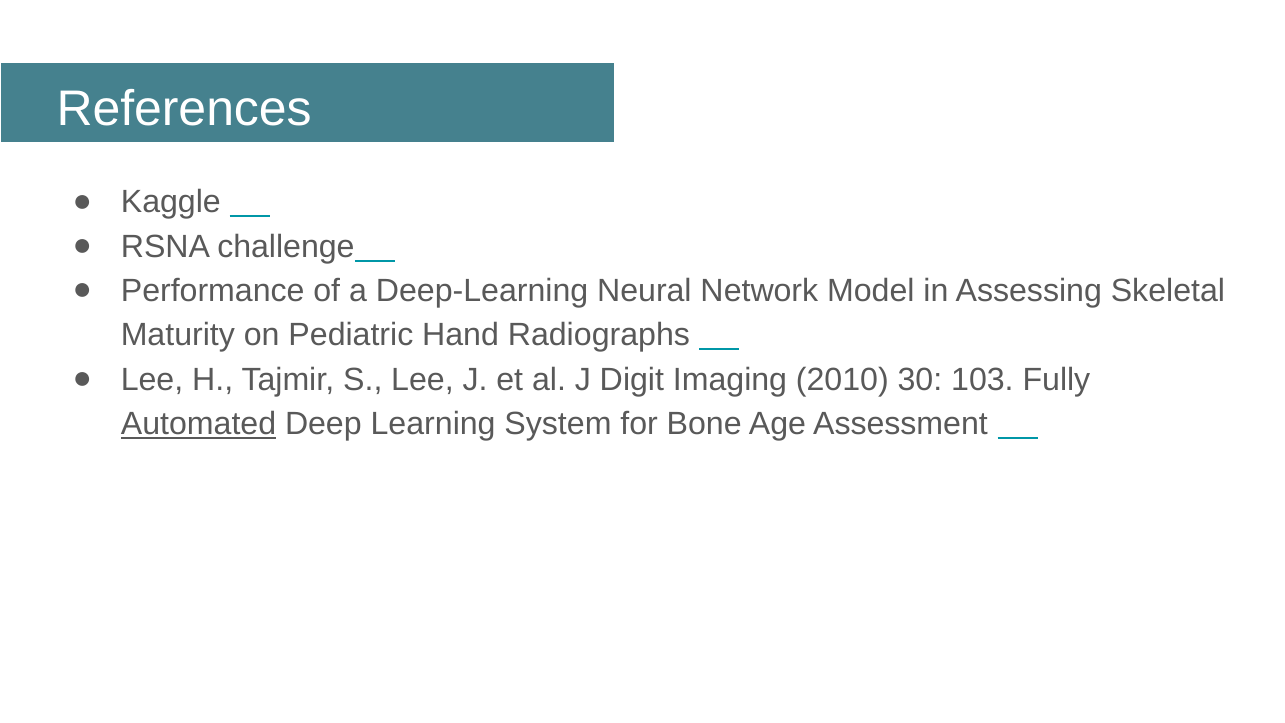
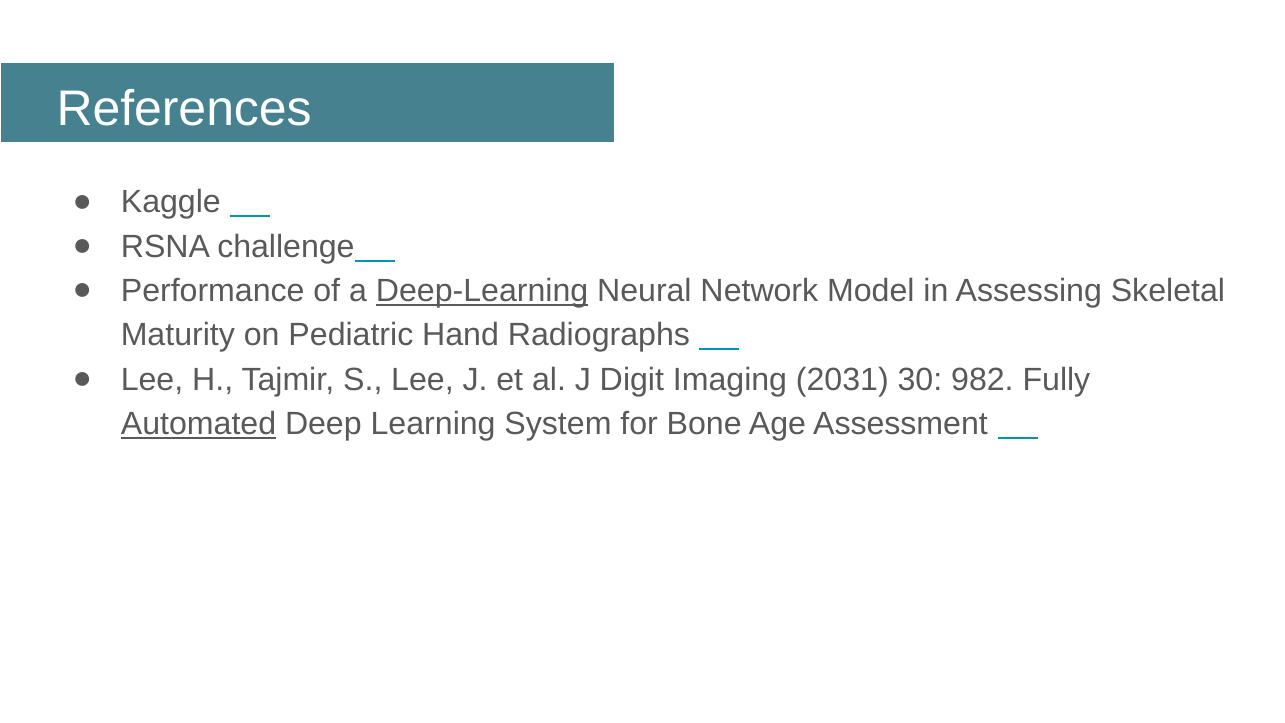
Deep-Learning underline: none -> present
2010: 2010 -> 2031
103: 103 -> 982
